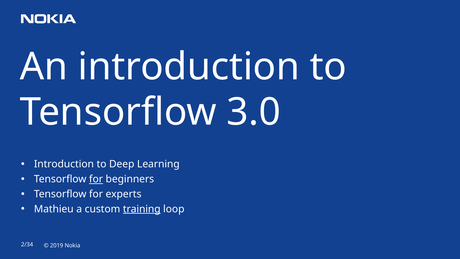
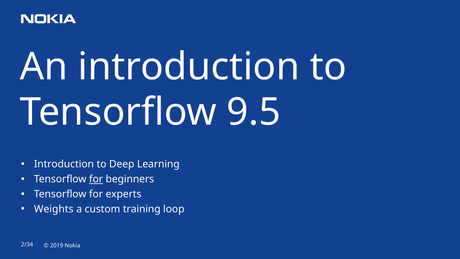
3.0: 3.0 -> 9.5
Mathieu: Mathieu -> Weights
training underline: present -> none
